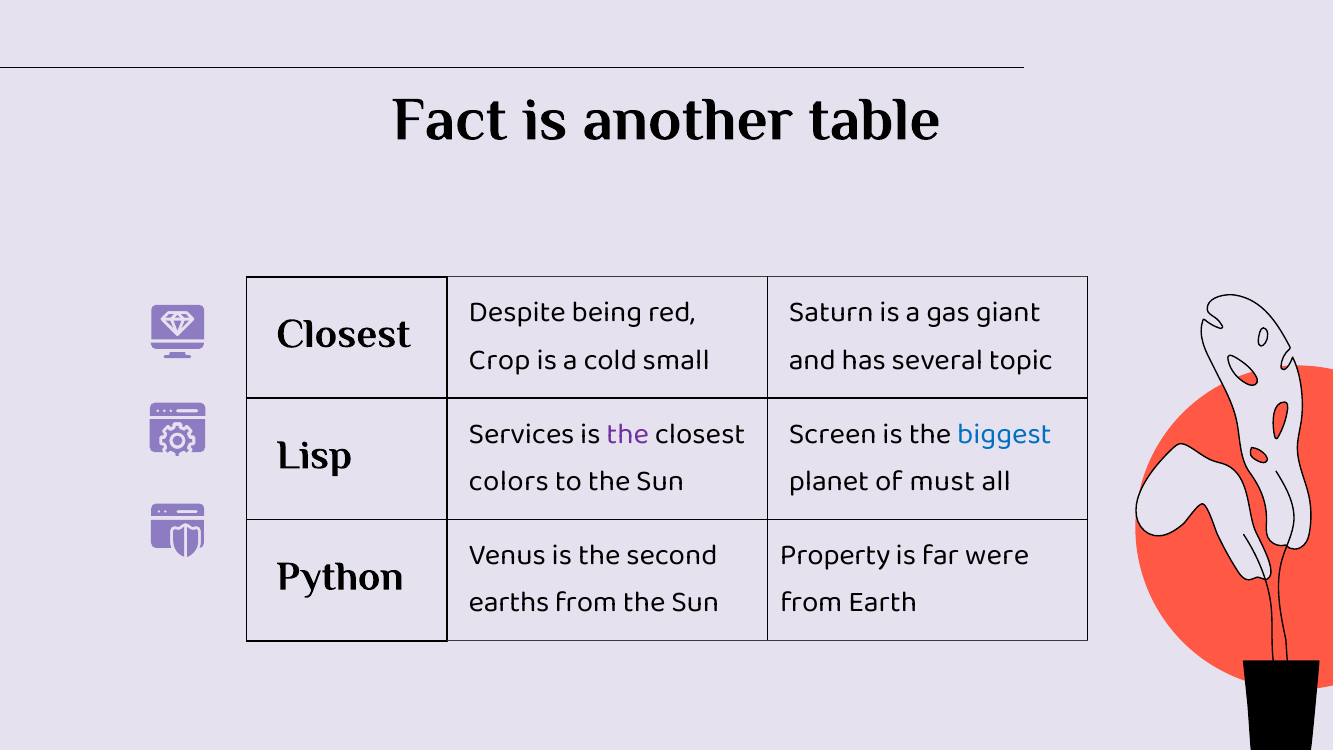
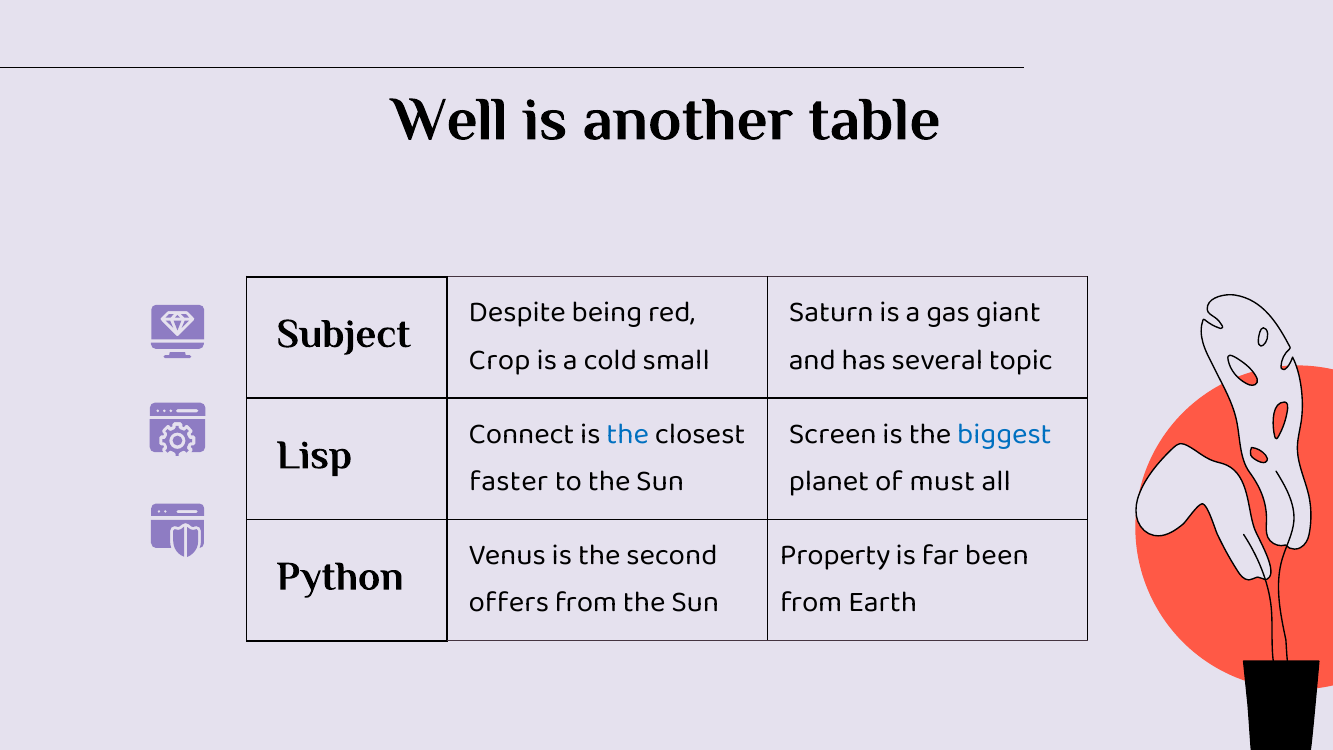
Fact: Fact -> Well
Closest at (344, 333): Closest -> Subject
Services: Services -> Connect
the at (628, 433) colour: purple -> blue
colors: colors -> faster
were: were -> been
earths: earths -> offers
